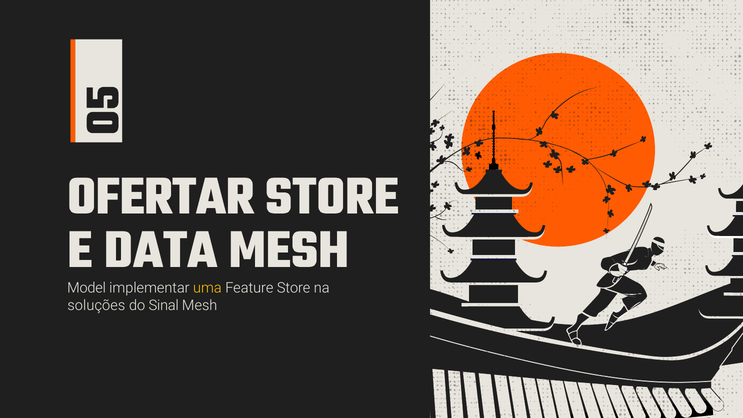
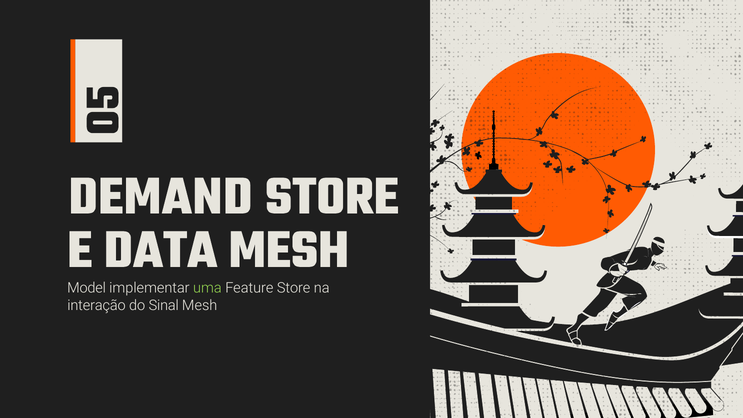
OFERTAR: OFERTAR -> DEMAND
uma colour: yellow -> light green
soluções: soluções -> interação
